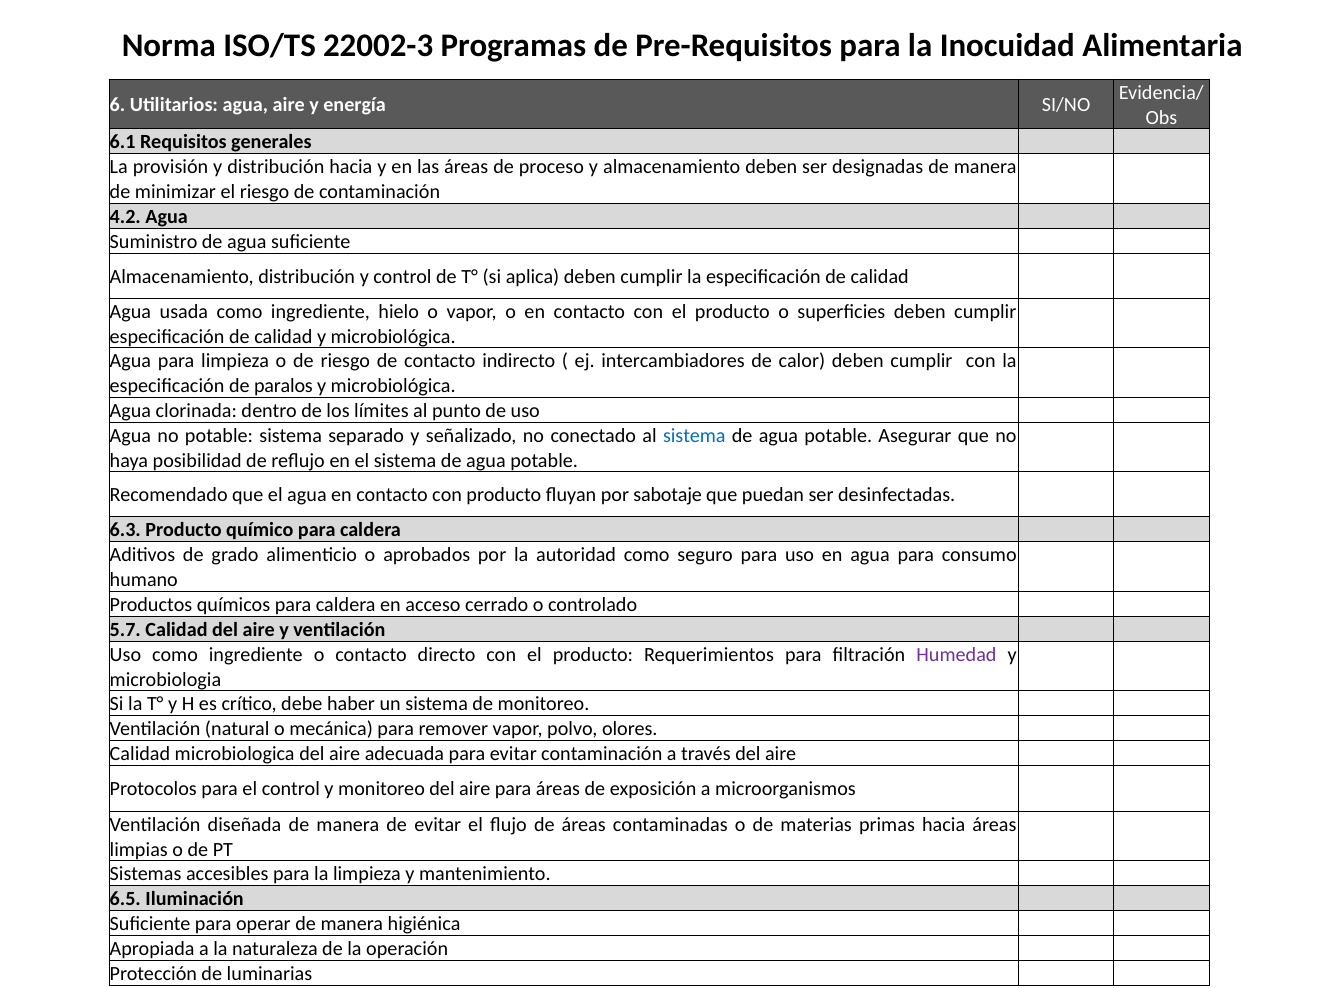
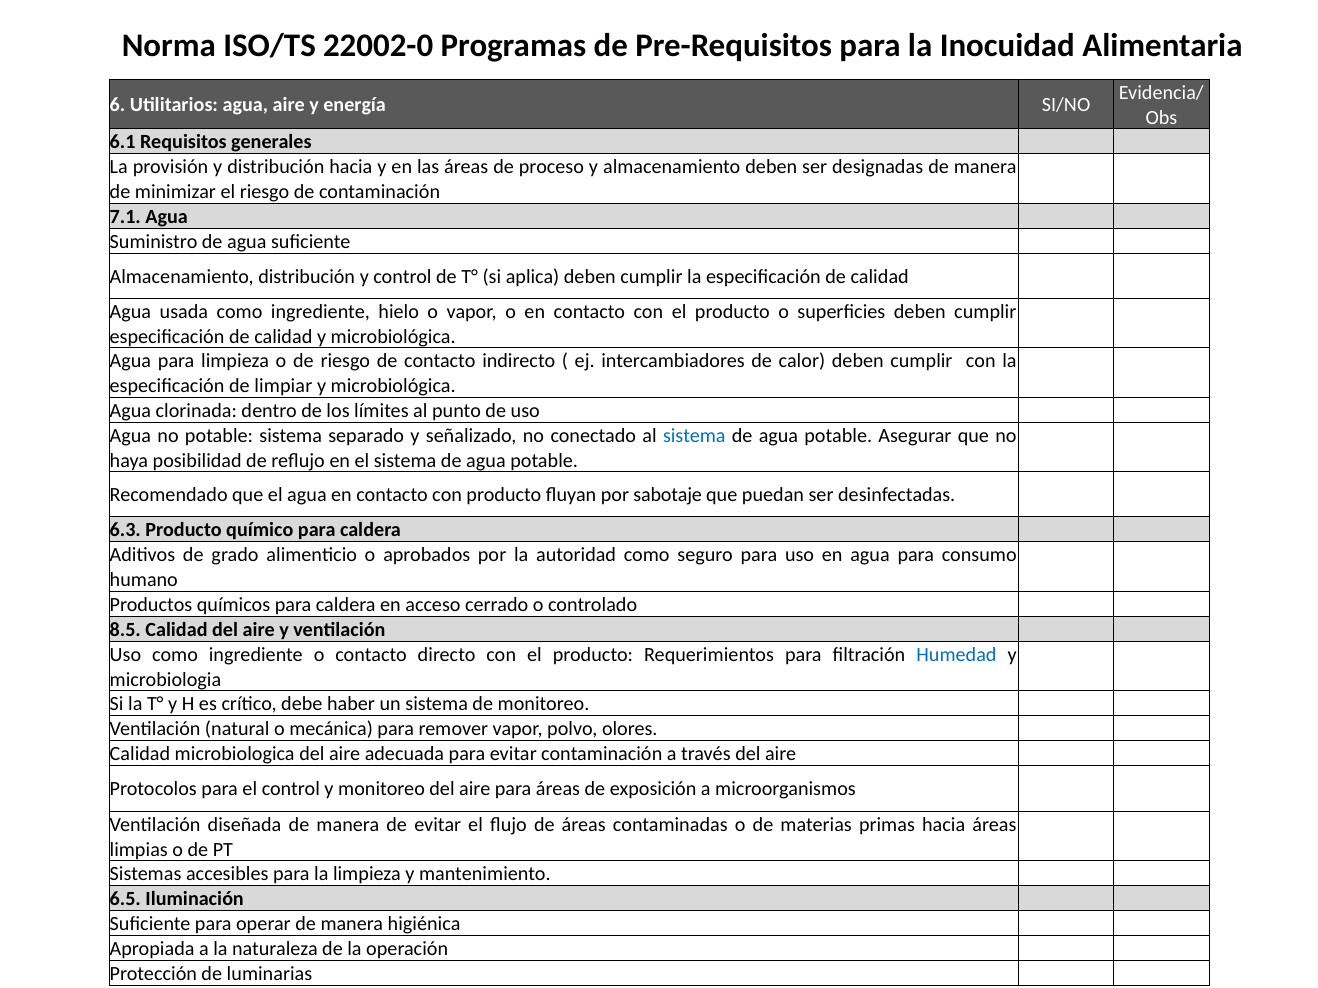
22002-3: 22002-3 -> 22002-0
4.2: 4.2 -> 7.1
paralos: paralos -> limpiar
5.7: 5.7 -> 8.5
Humedad colour: purple -> blue
